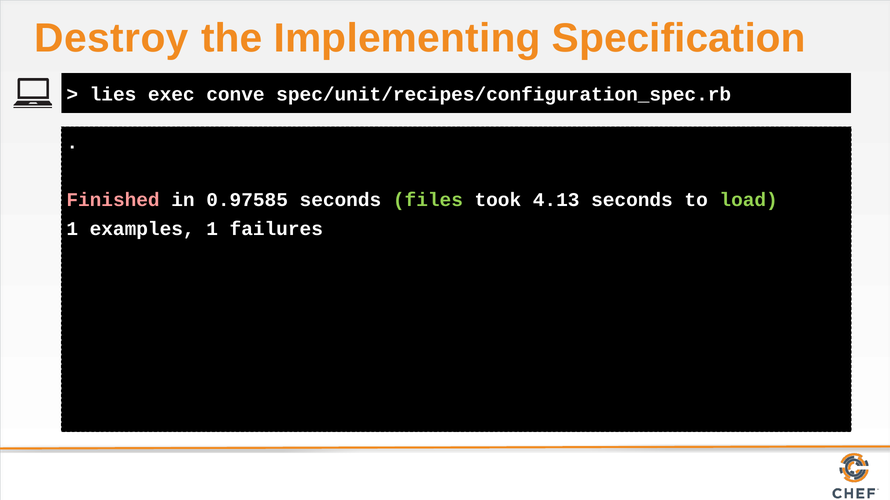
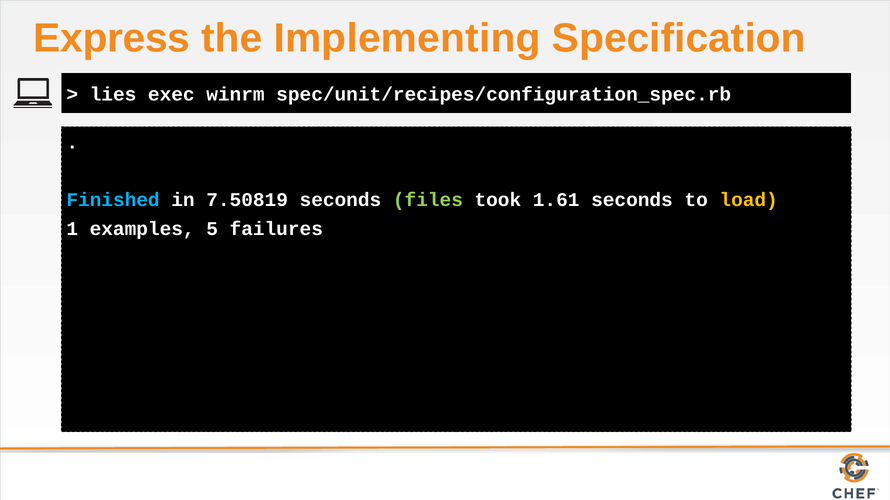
Destroy: Destroy -> Express
conve: conve -> winrm
Finished colour: pink -> light blue
0.97585: 0.97585 -> 7.50819
4.13: 4.13 -> 1.61
load colour: light green -> yellow
examples 1: 1 -> 5
